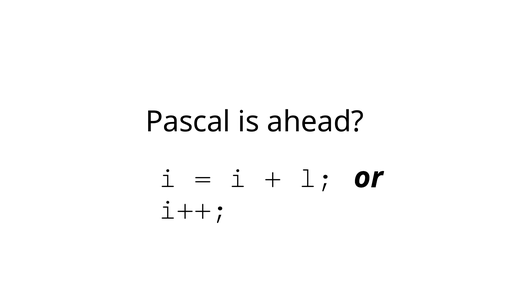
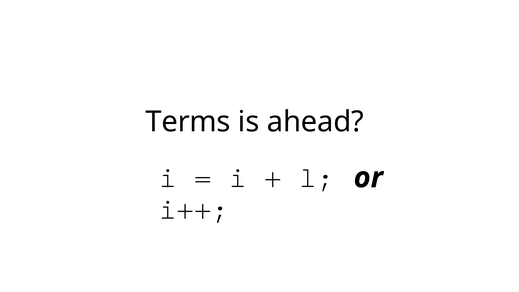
Pascal: Pascal -> Terms
